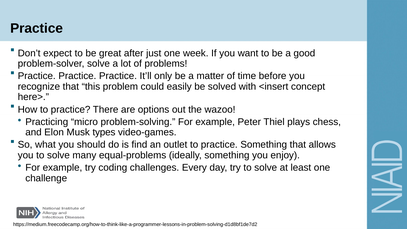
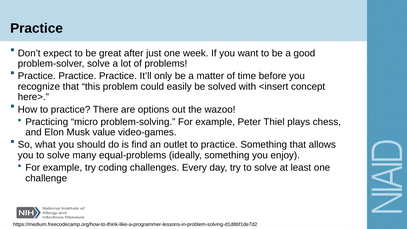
types: types -> value
